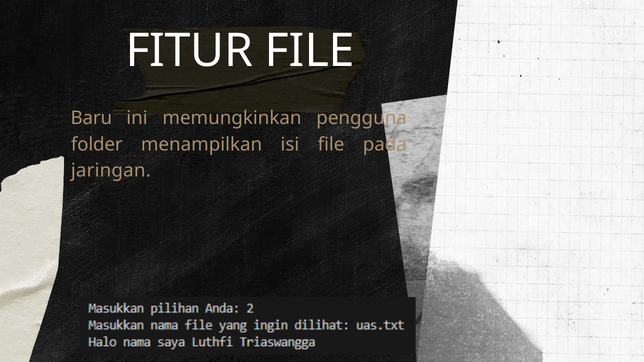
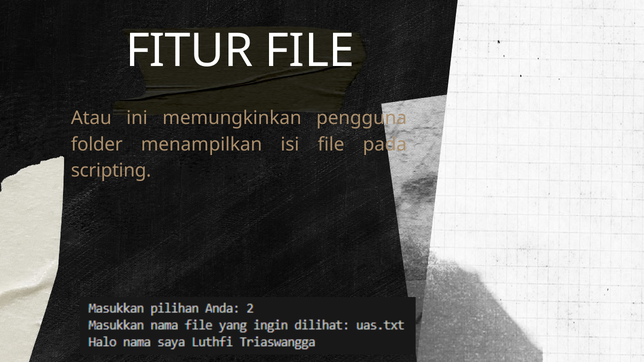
Baru: Baru -> Atau
jaringan: jaringan -> scripting
